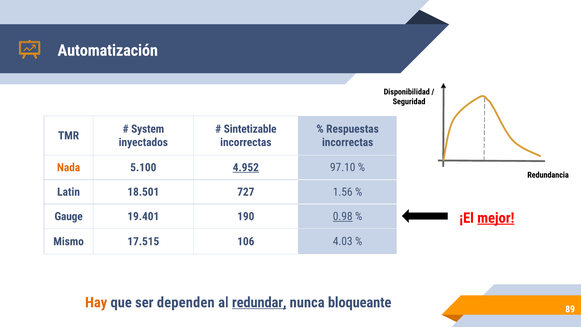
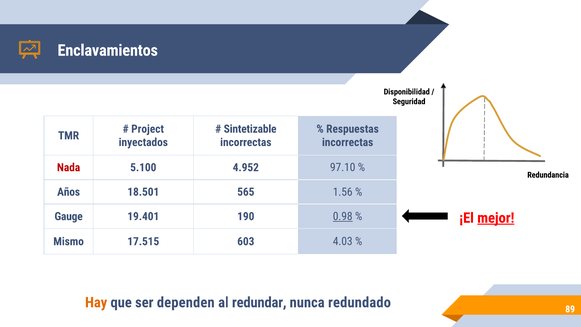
Automatización: Automatización -> Enclavamientos
System: System -> Project
Nada colour: orange -> red
4.952 underline: present -> none
Latin: Latin -> Años
727: 727 -> 565
106: 106 -> 603
redundar underline: present -> none
bloqueante: bloqueante -> redundado
